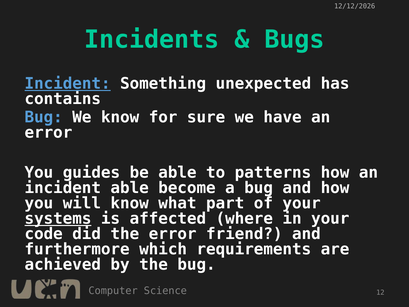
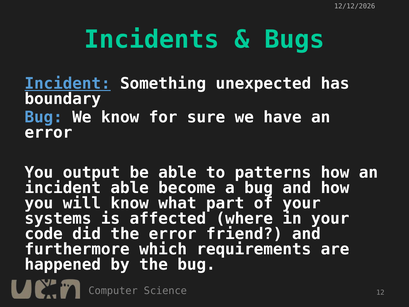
contains: contains -> boundary
guides: guides -> output
systems underline: present -> none
achieved: achieved -> happened
